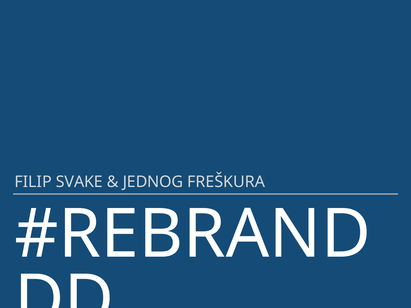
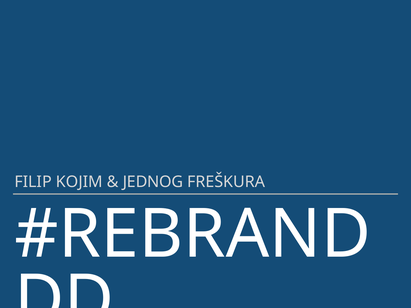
SVAKE: SVAKE -> KOJIM
